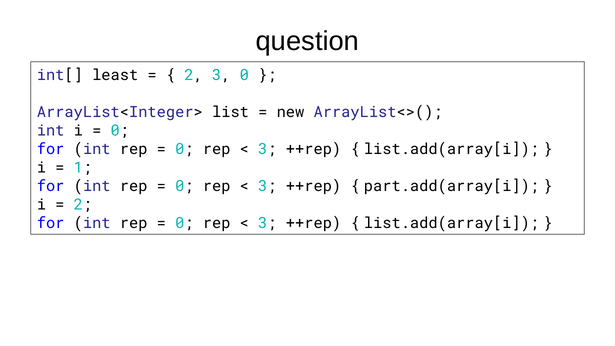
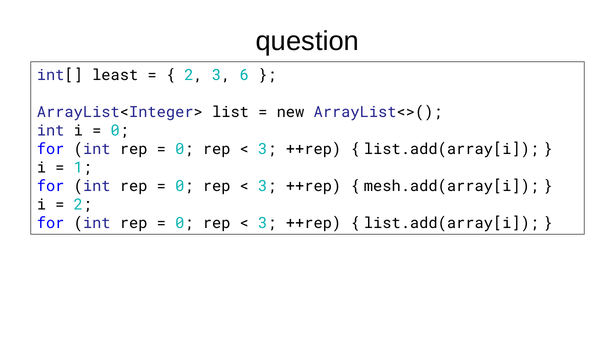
3 0: 0 -> 6
part.add(array[i: part.add(array[i -> mesh.add(array[i
